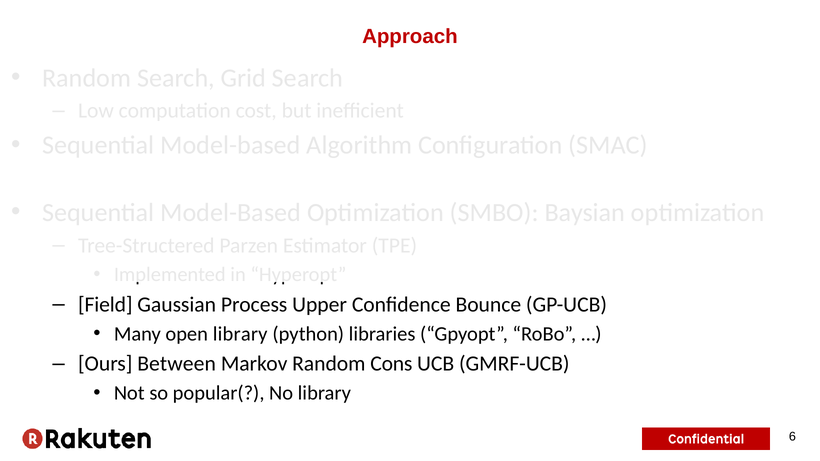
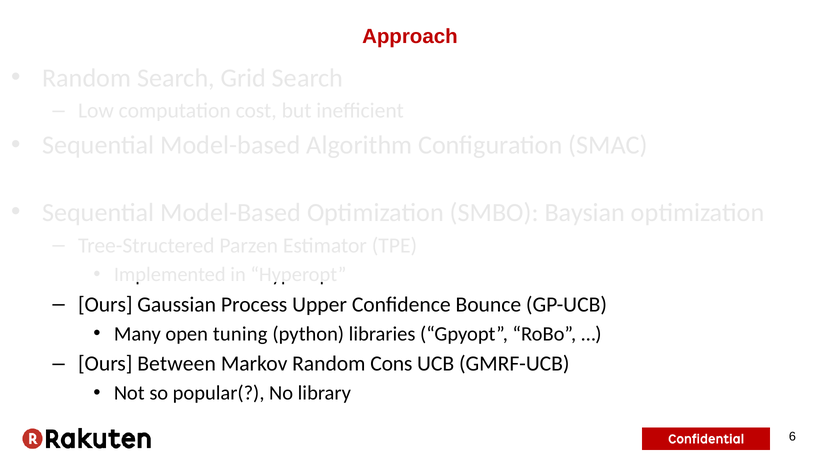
Field at (105, 305): Field -> Ours
open library: library -> tuning
